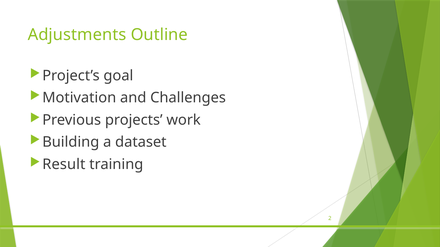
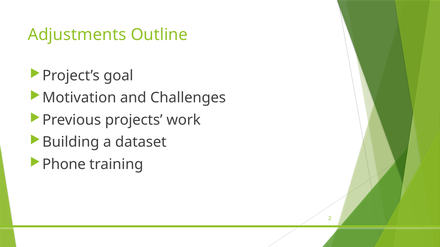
Result: Result -> Phone
